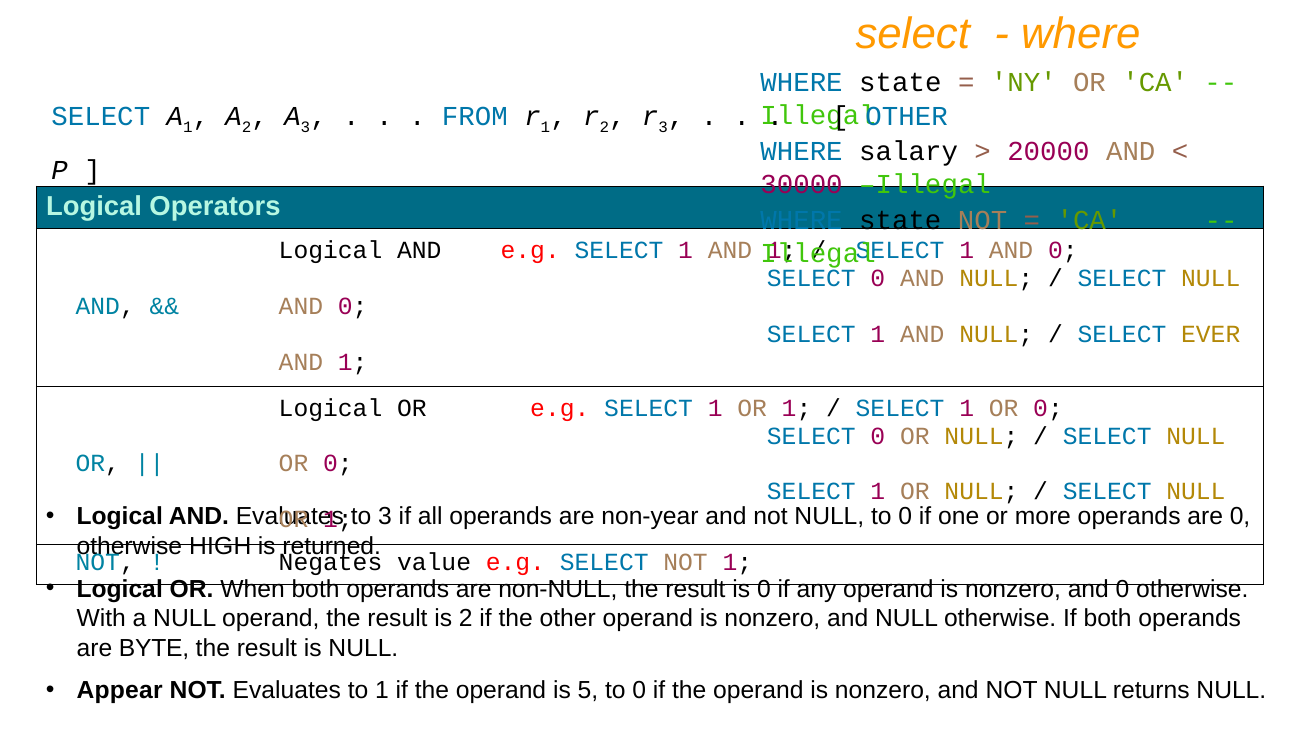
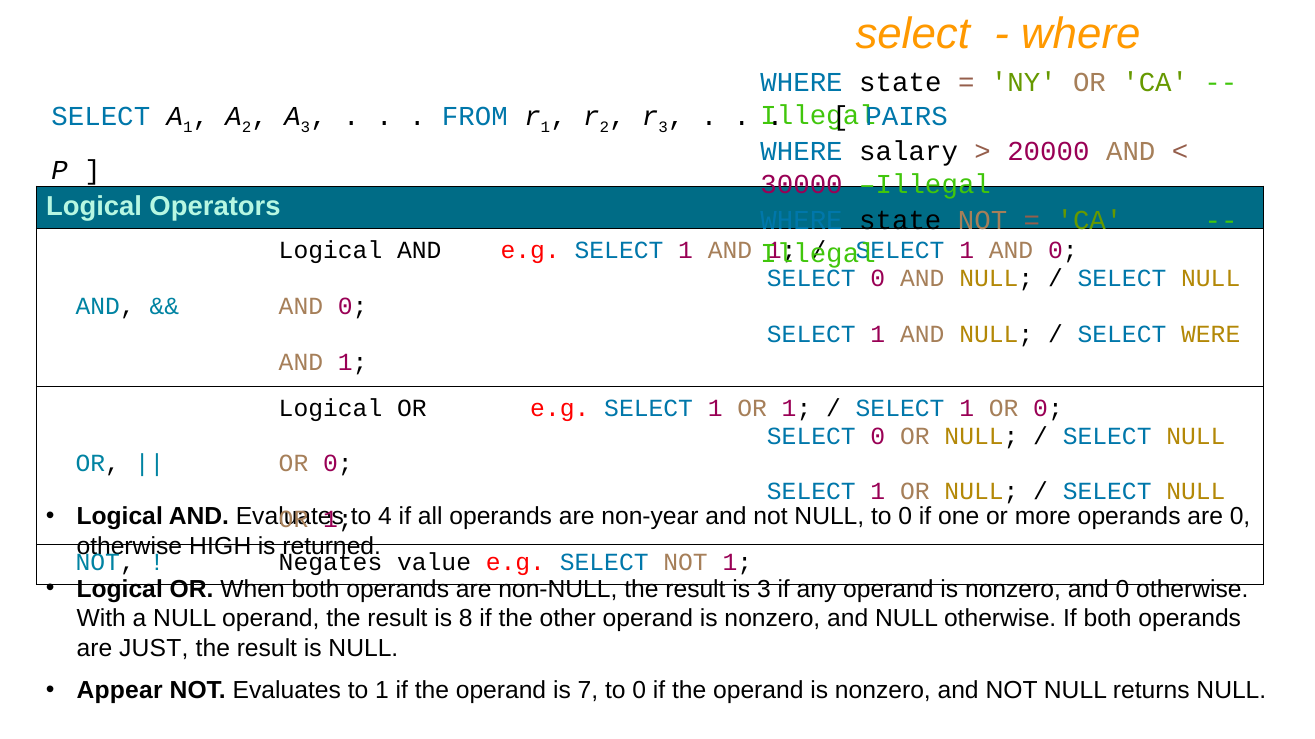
OTHER at (907, 117): OTHER -> PAIRS
EVER: EVER -> WERE
to 3: 3 -> 4
is 0: 0 -> 3
is 2: 2 -> 8
BYTE: BYTE -> JUST
5: 5 -> 7
